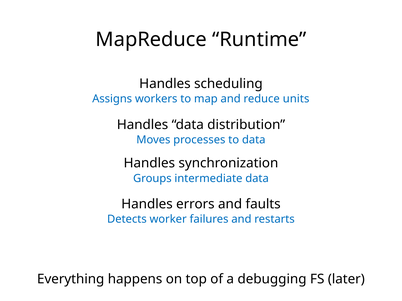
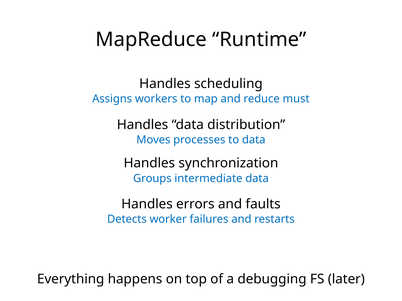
units: units -> must
